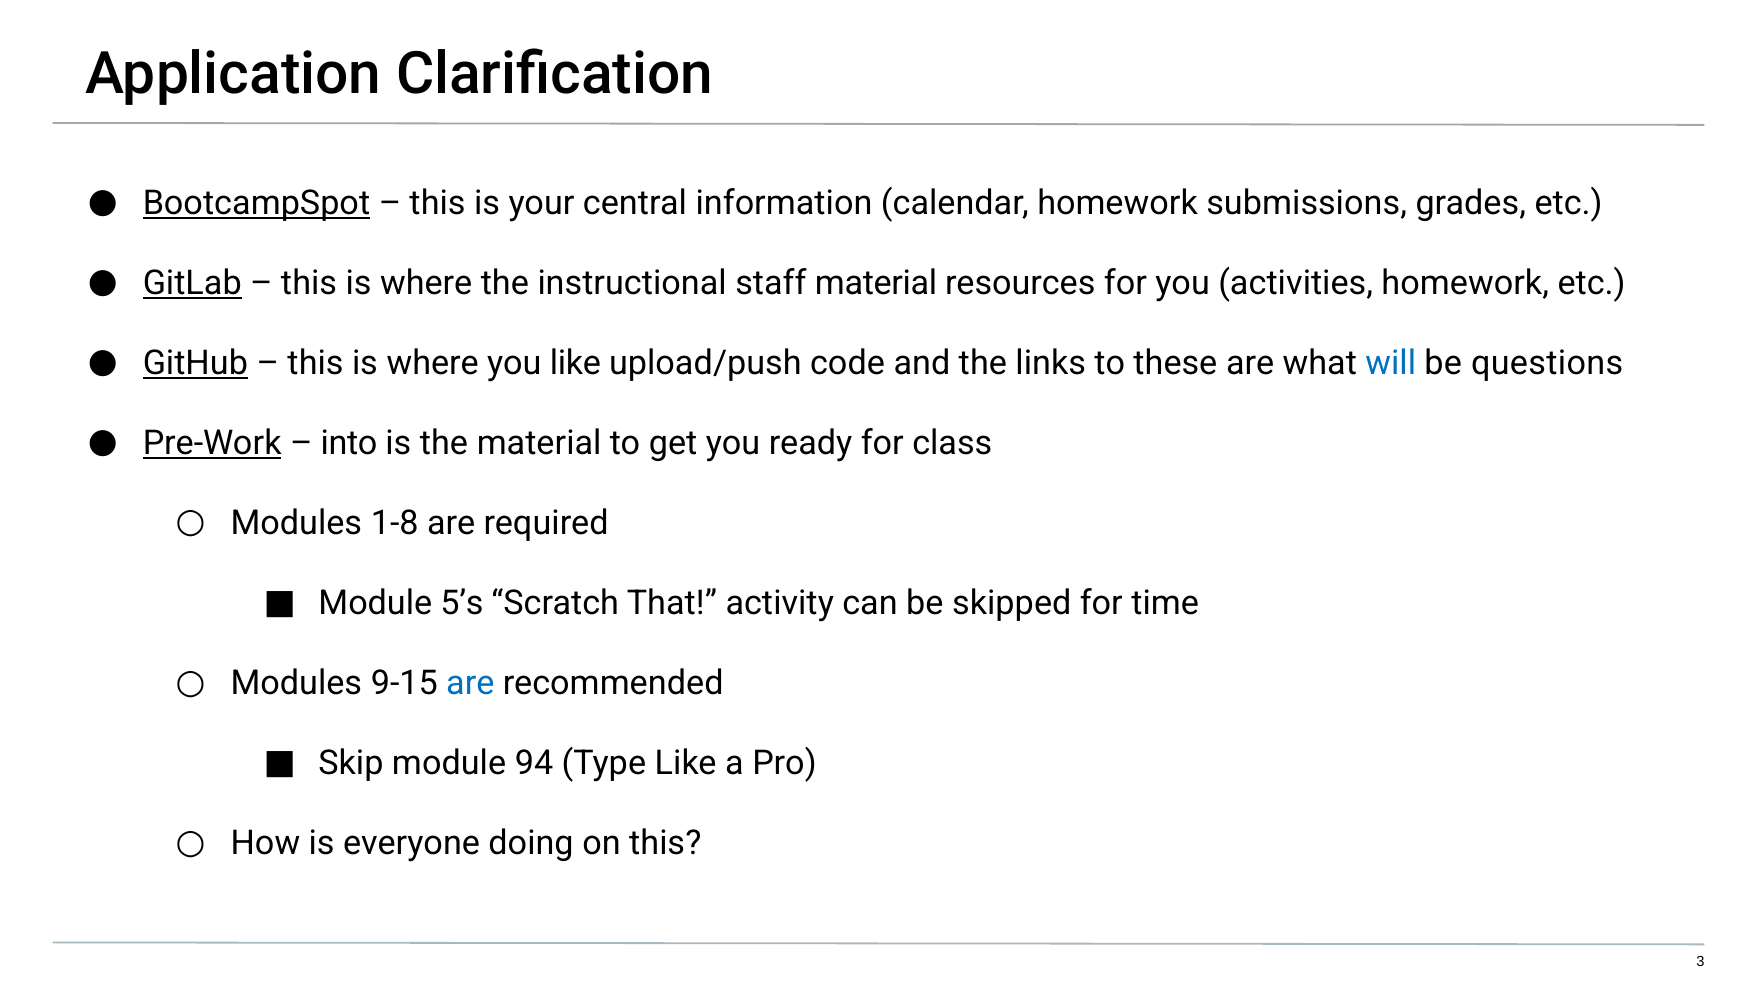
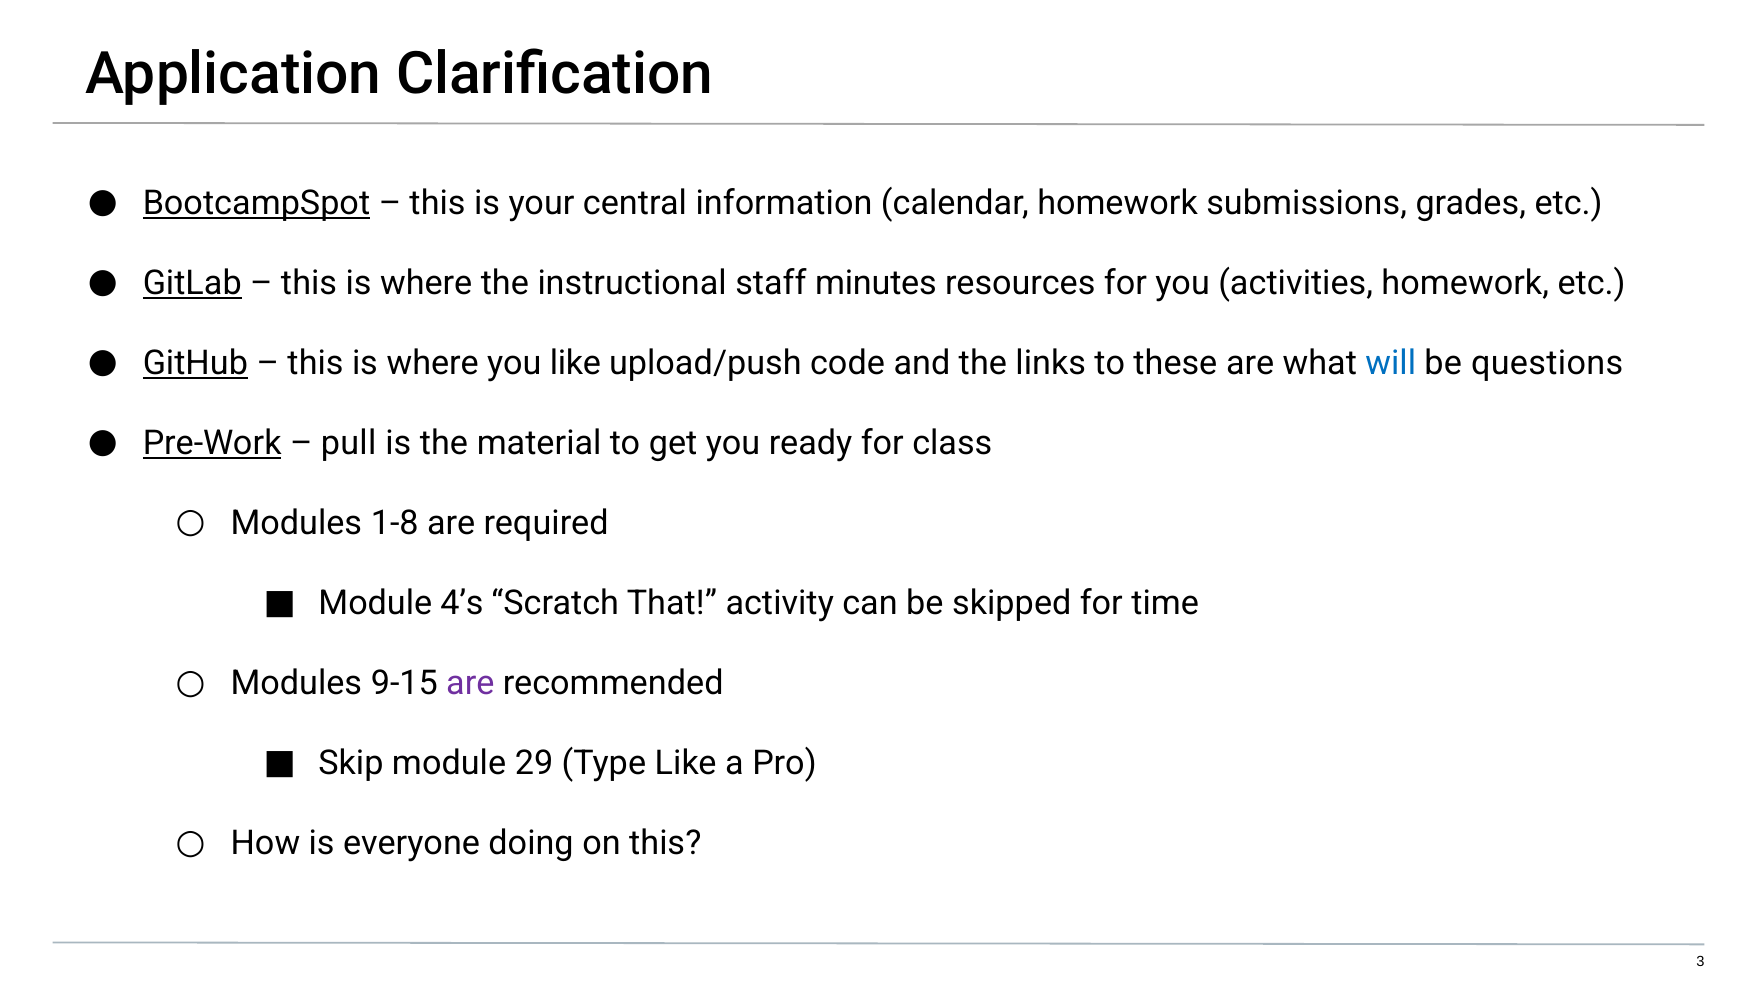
staff material: material -> minutes
into: into -> pull
5’s: 5’s -> 4’s
are at (470, 684) colour: blue -> purple
94: 94 -> 29
